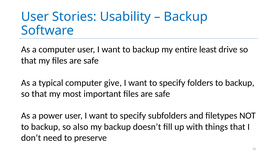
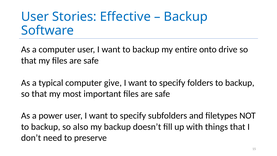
Usability: Usability -> Effective
least: least -> onto
